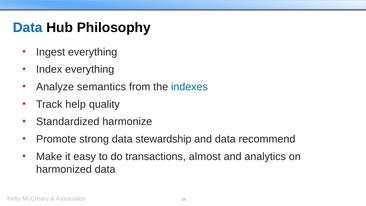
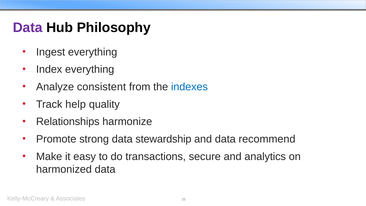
Data at (28, 28) colour: blue -> purple
semantics: semantics -> consistent
Standardized: Standardized -> Relationships
almost: almost -> secure
